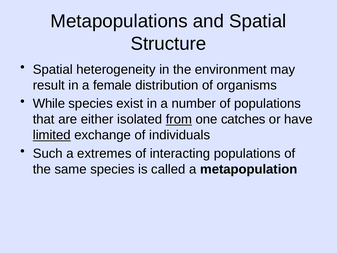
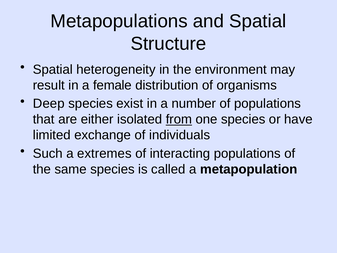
While: While -> Deep
one catches: catches -> species
limited underline: present -> none
